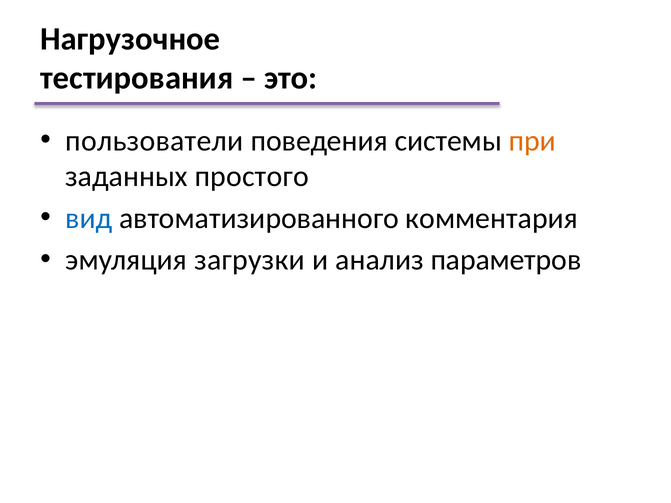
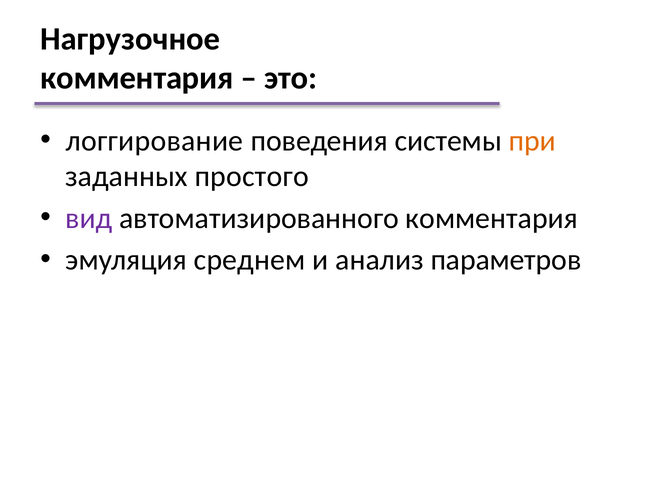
тестирования at (137, 78): тестирования -> комментария
пользователи: пользователи -> логгирование
вид colour: blue -> purple
загрузки: загрузки -> среднем
